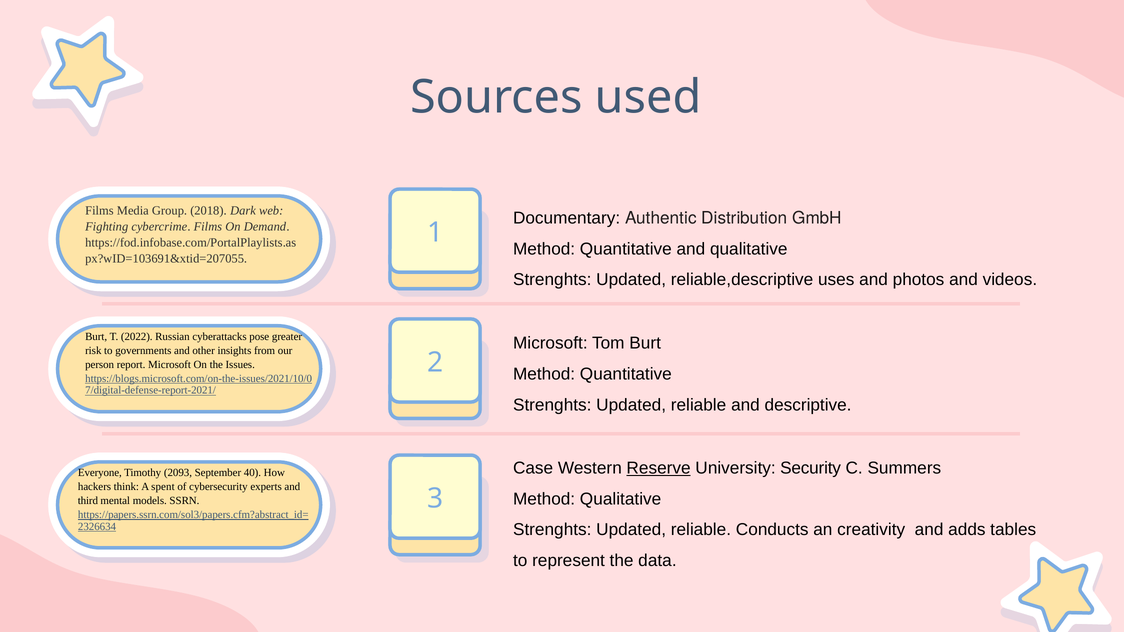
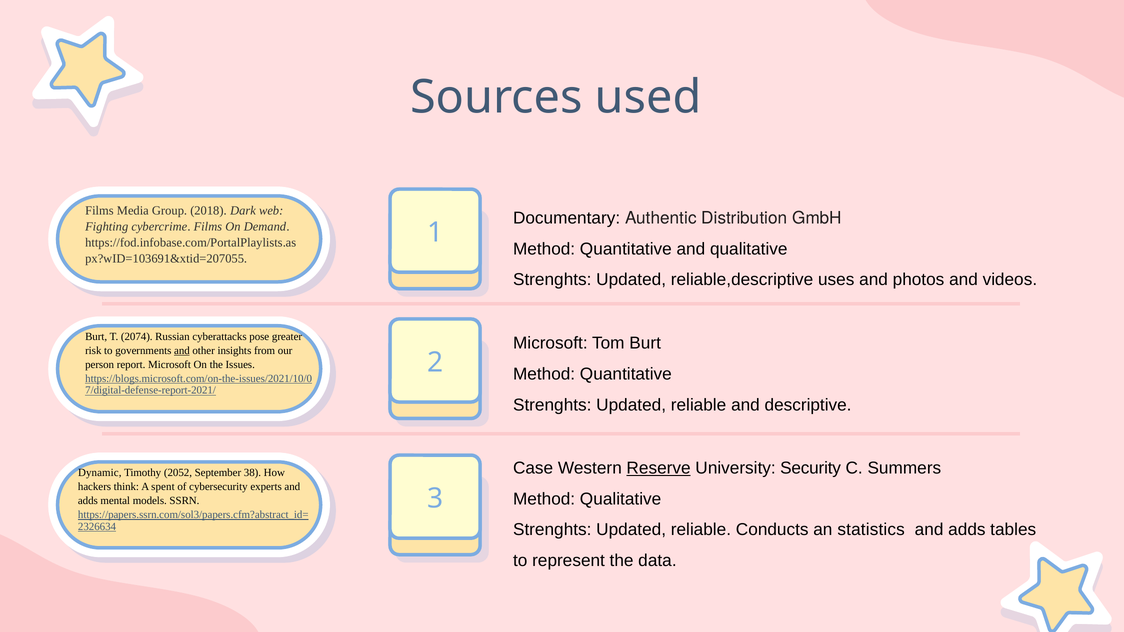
2022: 2022 -> 2074
and at (182, 351) underline: none -> present
Everyone: Everyone -> Dynamic
2093: 2093 -> 2052
40: 40 -> 38
third at (88, 501): third -> adds
creativity: creativity -> statistics
